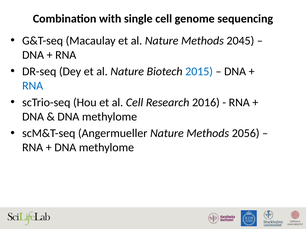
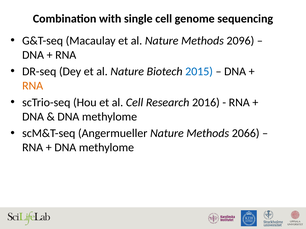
2045: 2045 -> 2096
RNA at (33, 86) colour: blue -> orange
2056: 2056 -> 2066
